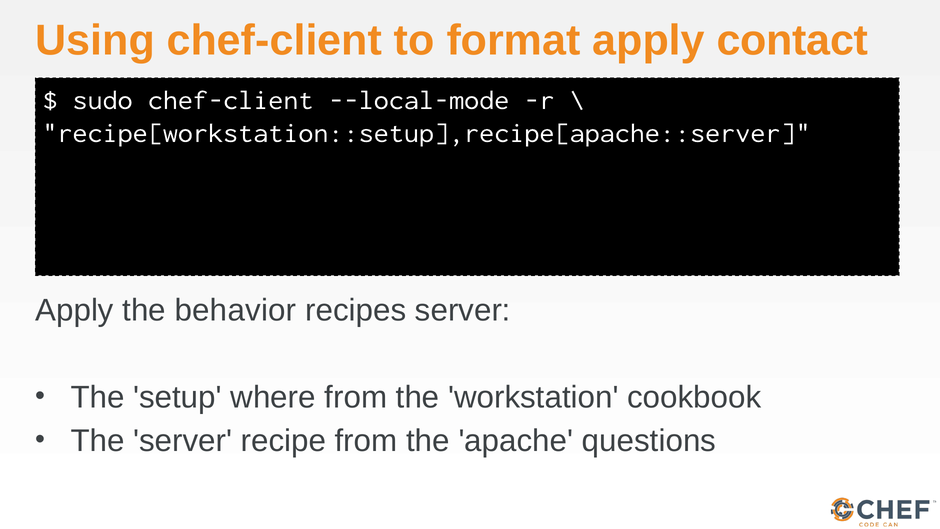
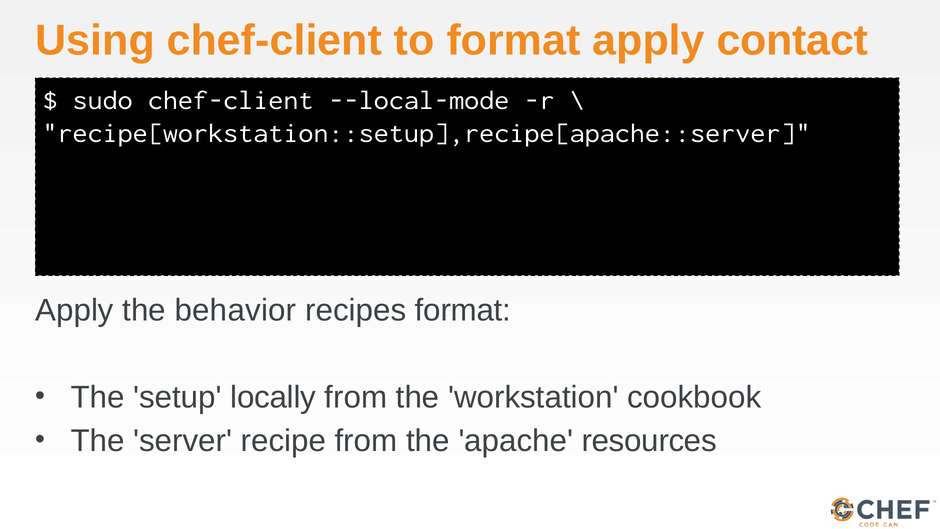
recipes server: server -> format
where: where -> locally
questions: questions -> resources
